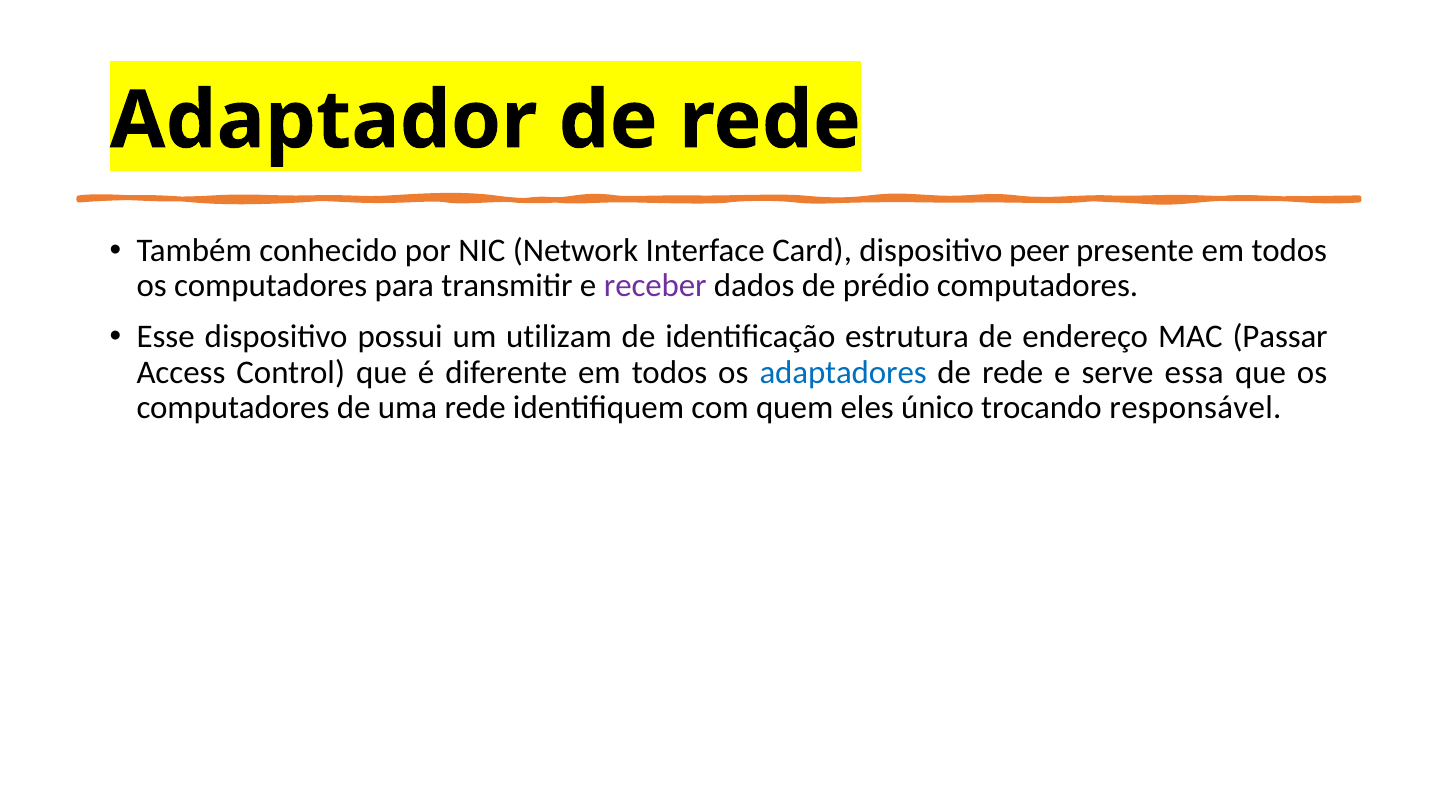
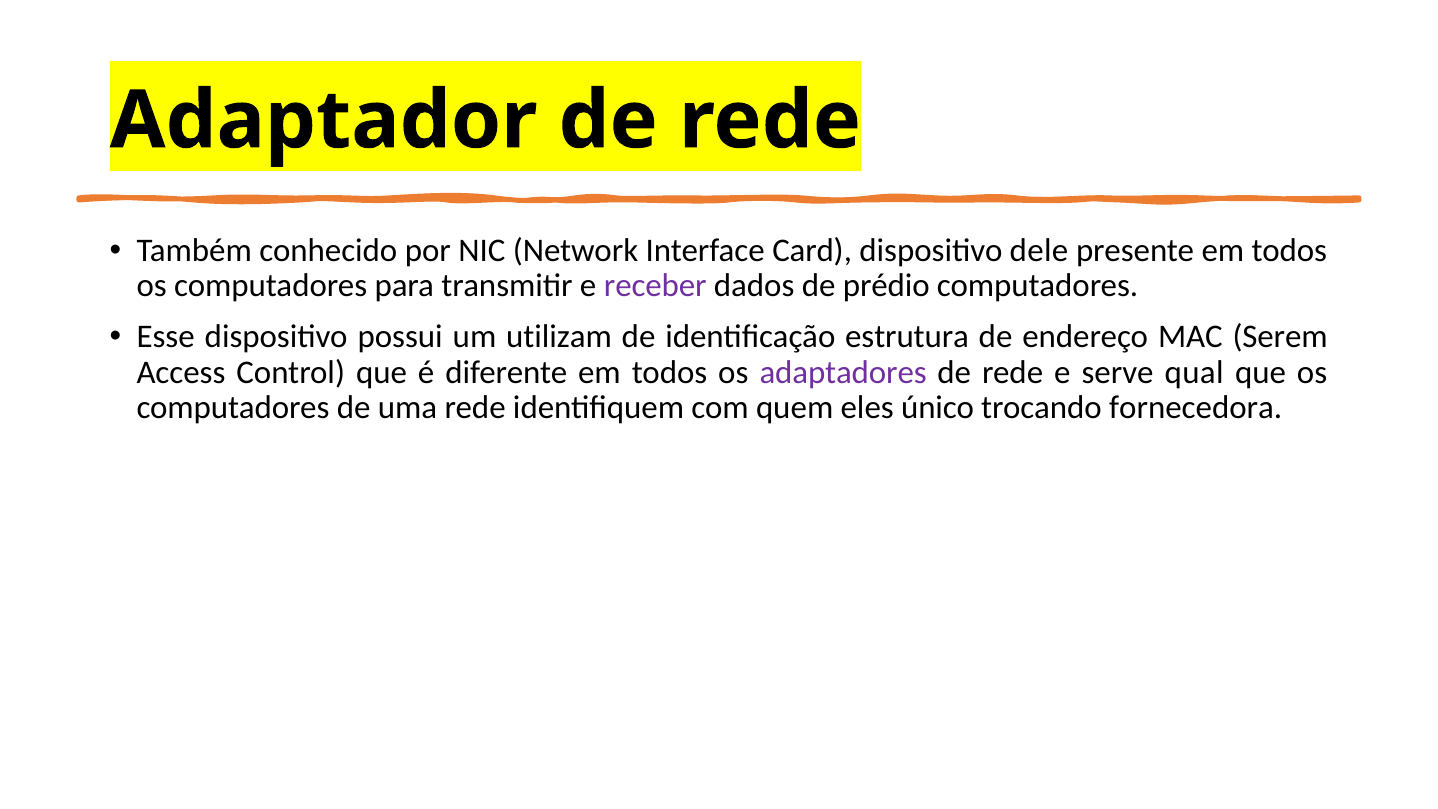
peer: peer -> dele
Passar: Passar -> Serem
adaptadores colour: blue -> purple
essa: essa -> qual
responsável: responsável -> fornecedora
